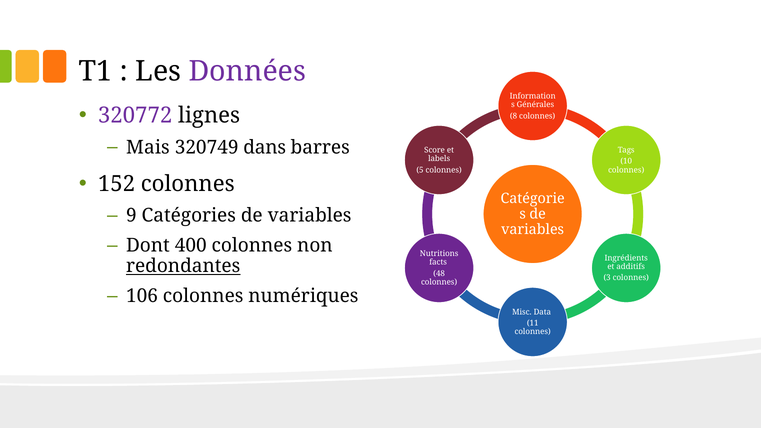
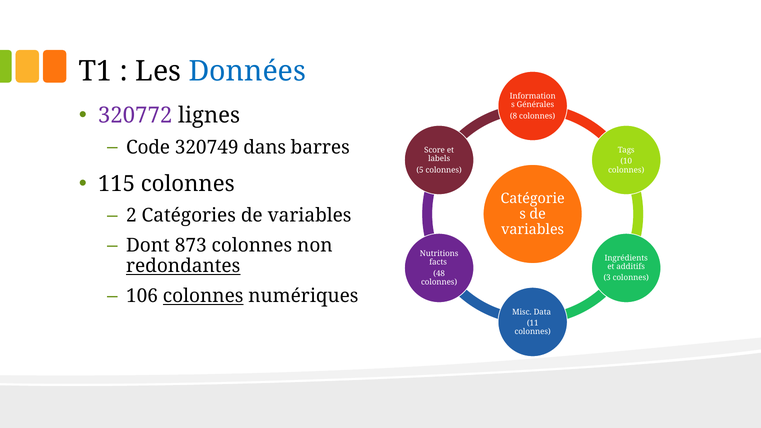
Données colour: purple -> blue
Mais: Mais -> Code
152: 152 -> 115
9: 9 -> 2
400: 400 -> 873
colonnes at (203, 296) underline: none -> present
